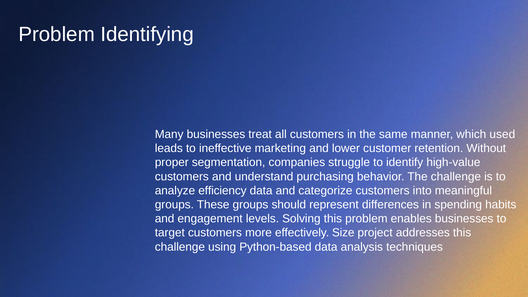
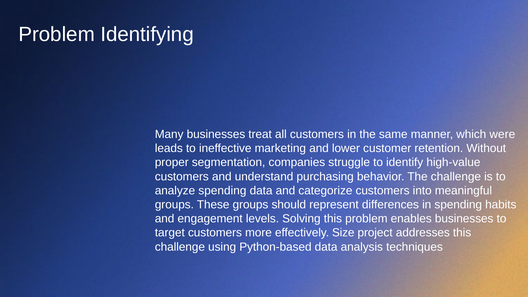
used: used -> were
analyze efficiency: efficiency -> spending
